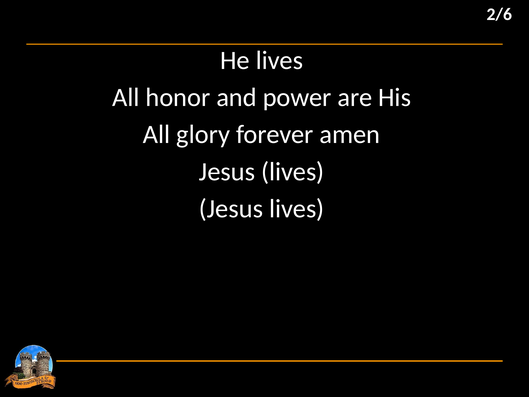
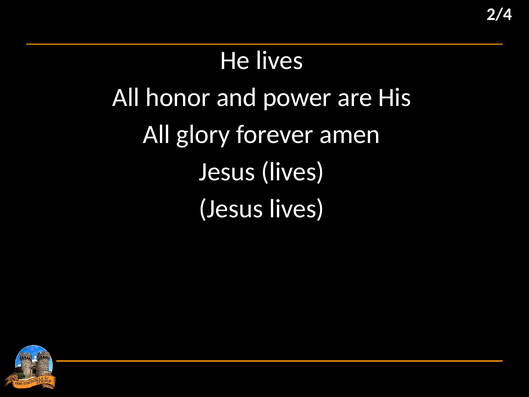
2/6: 2/6 -> 2/4
